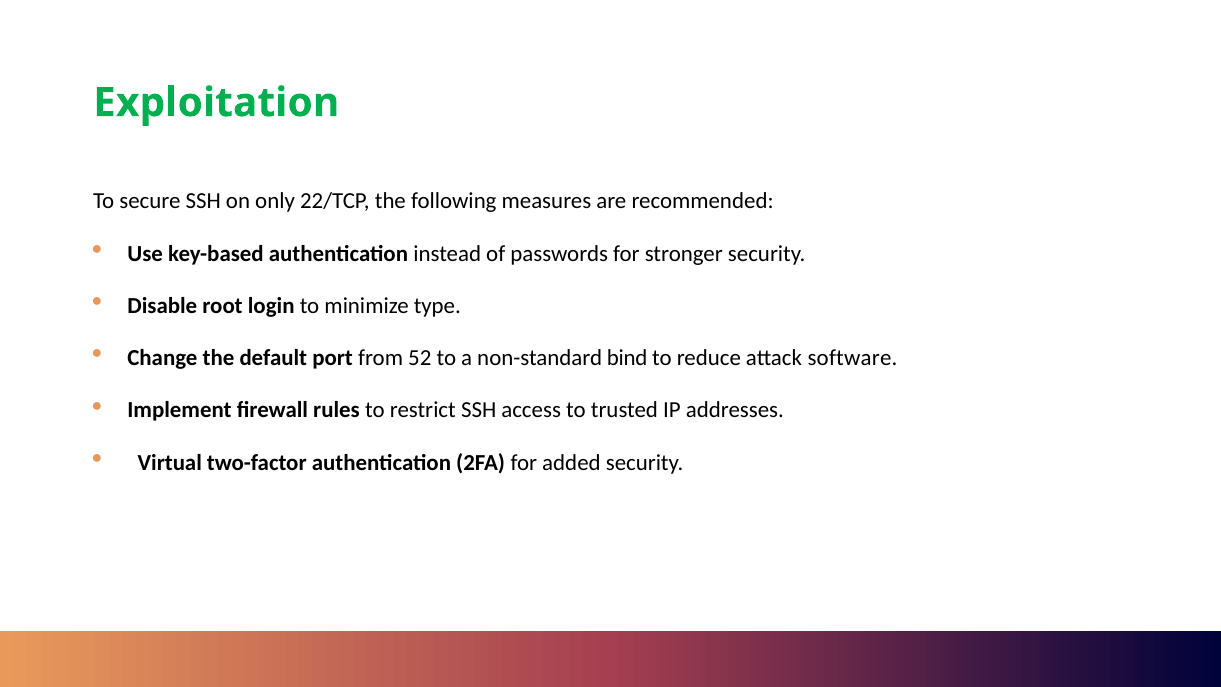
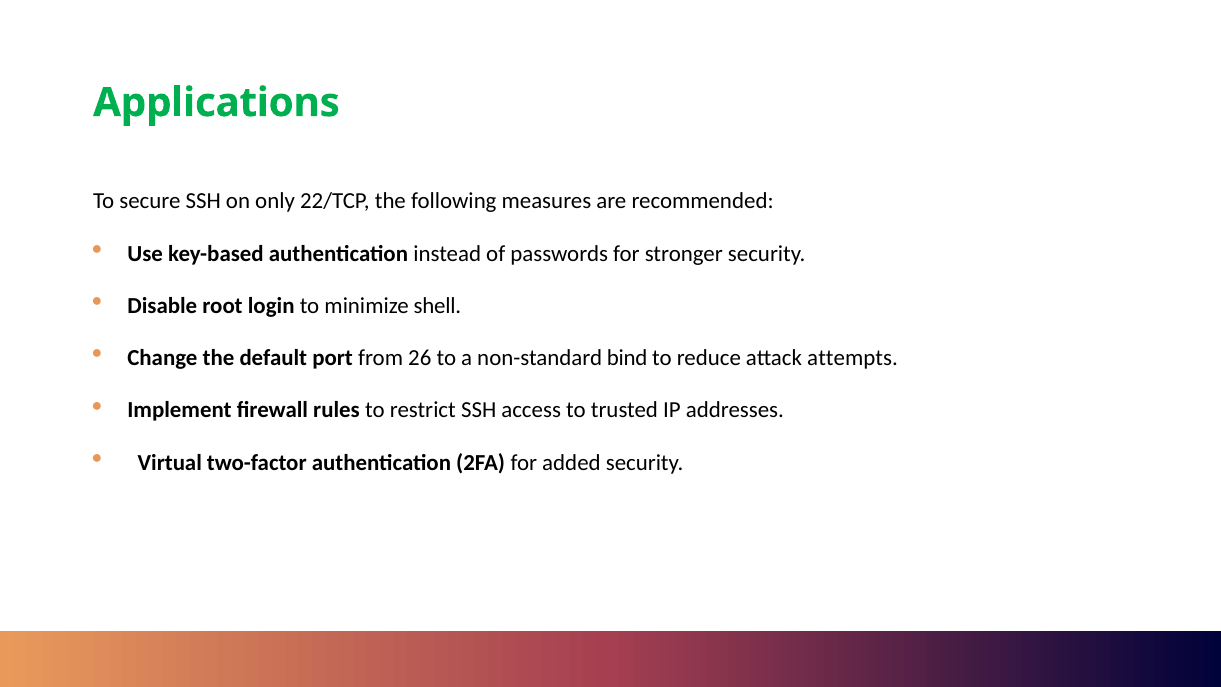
Exploitation: Exploitation -> Applications
type: type -> shell
52: 52 -> 26
software: software -> attempts
